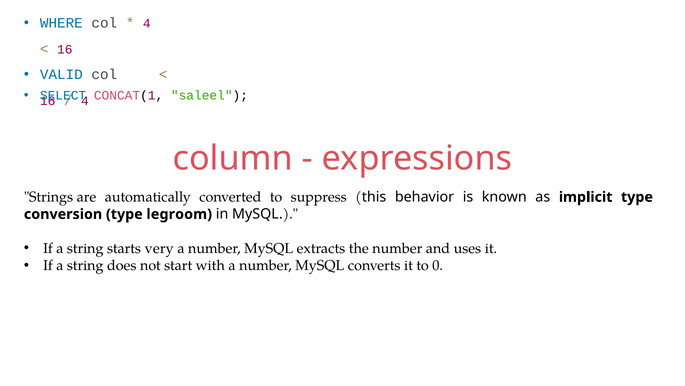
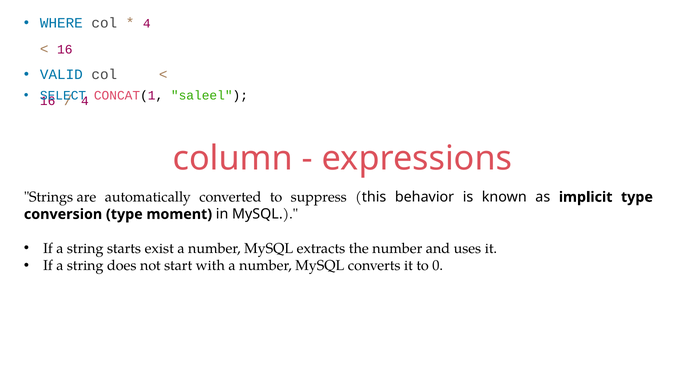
legroom: legroom -> moment
very: very -> exist
